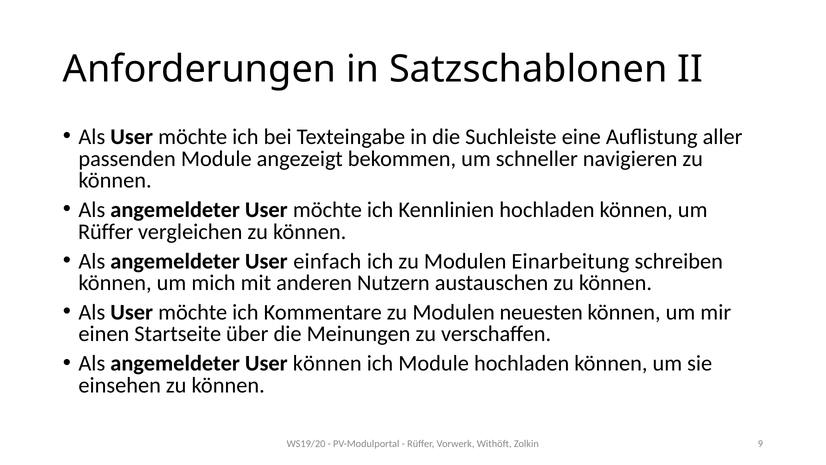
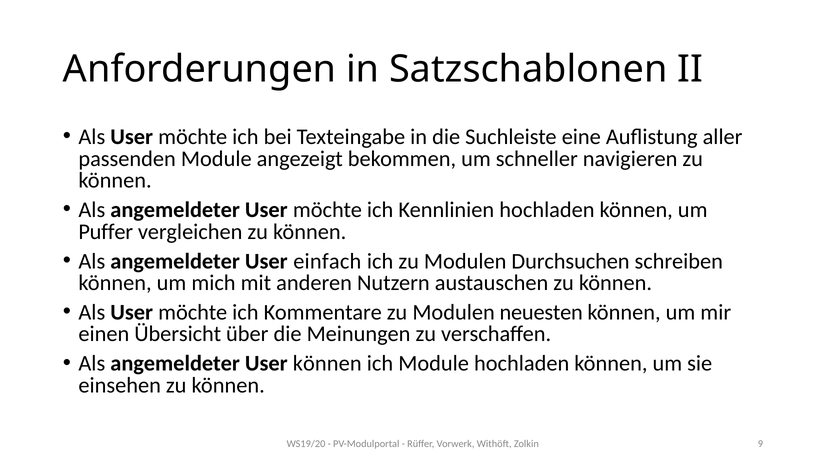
Rüffer at (106, 231): Rüffer -> Puffer
Einarbeitung: Einarbeitung -> Durchsuchen
Startseite: Startseite -> Übersicht
